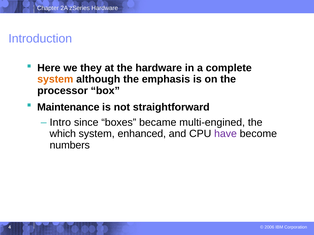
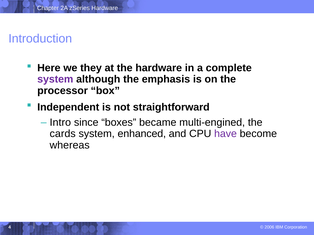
system at (55, 79) colour: orange -> purple
Maintenance: Maintenance -> Independent
which: which -> cards
numbers: numbers -> whereas
